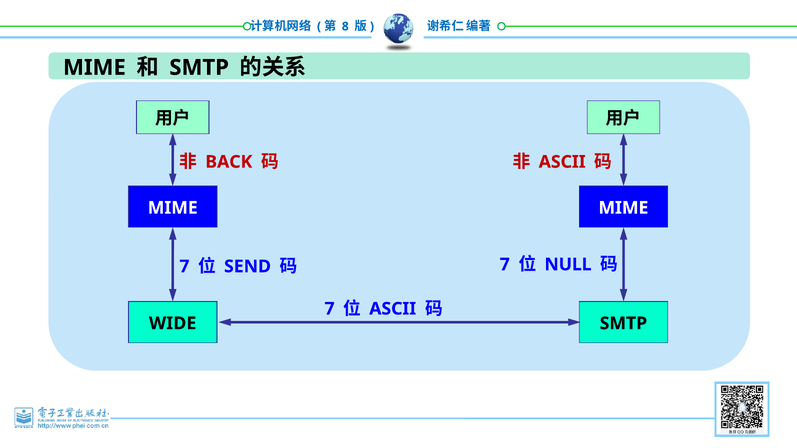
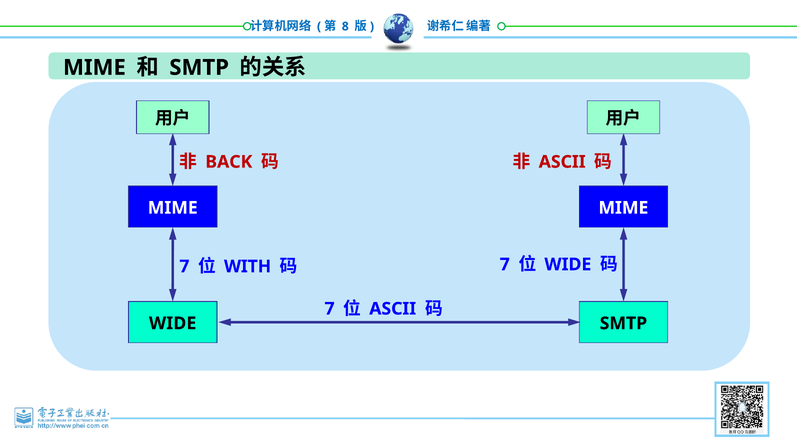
NULL at (568, 265): NULL -> WIDE
SEND: SEND -> WITH
